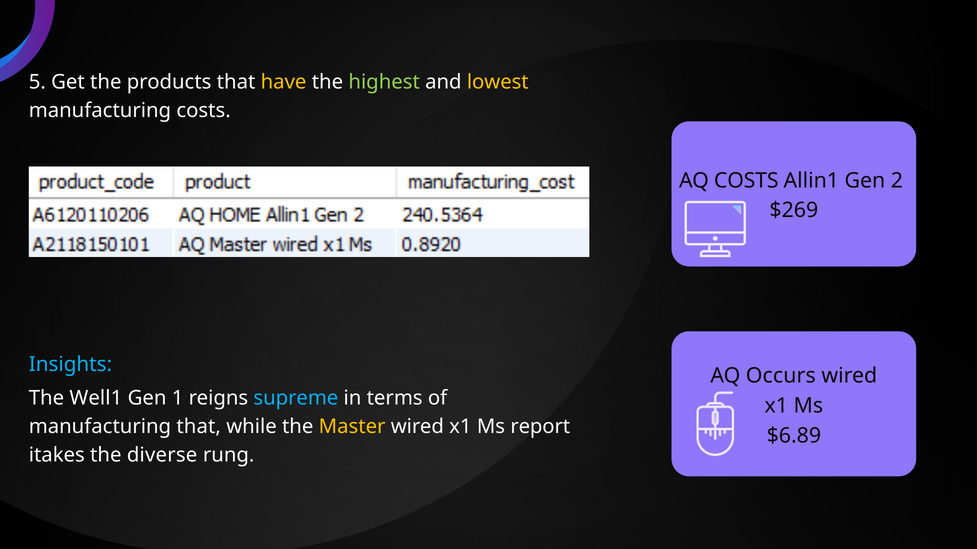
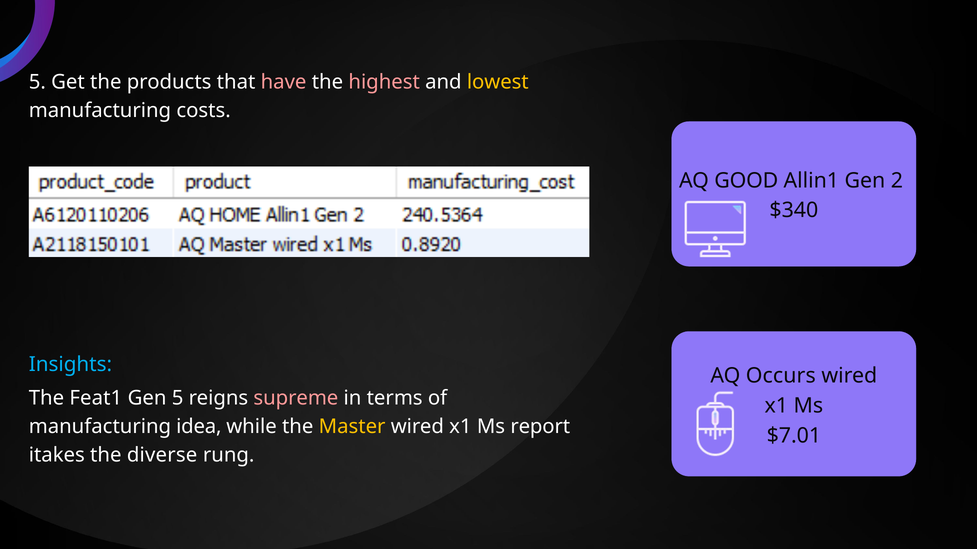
have colour: yellow -> pink
highest colour: light green -> pink
AQ COSTS: COSTS -> GOOD
$269: $269 -> $340
Well1: Well1 -> Feat1
Gen 1: 1 -> 5
supreme colour: light blue -> pink
manufacturing that: that -> idea
$6.89: $6.89 -> $7.01
